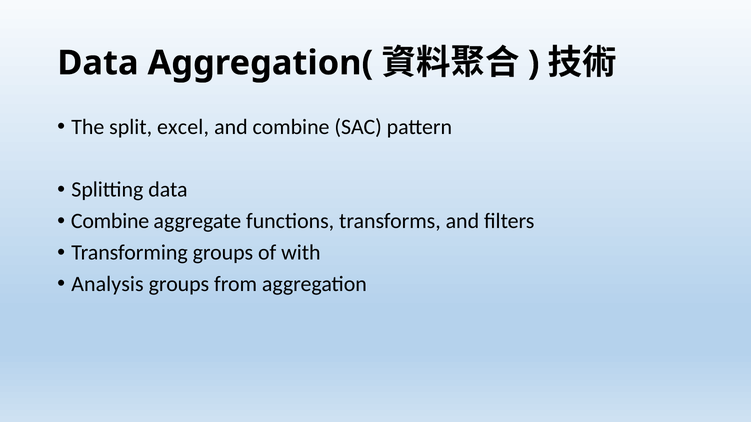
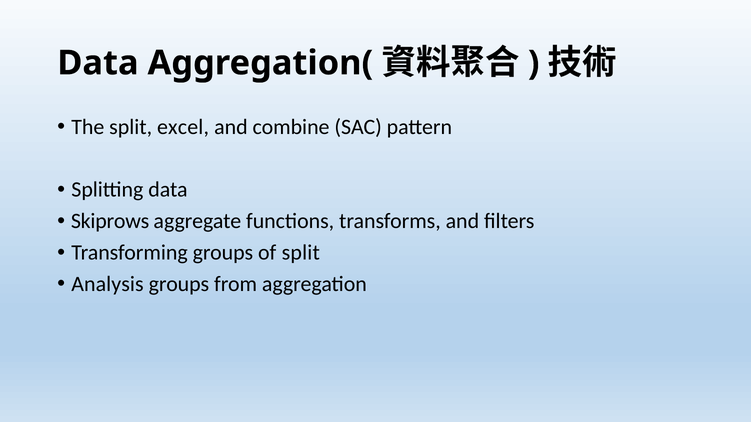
Combine at (110, 221): Combine -> Skiprows
of with: with -> split
